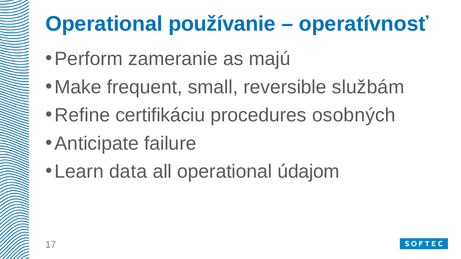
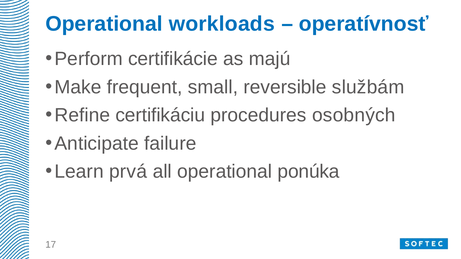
používanie: používanie -> workloads
zameranie: zameranie -> certifikácie
data: data -> prvá
údajom: údajom -> ponúka
